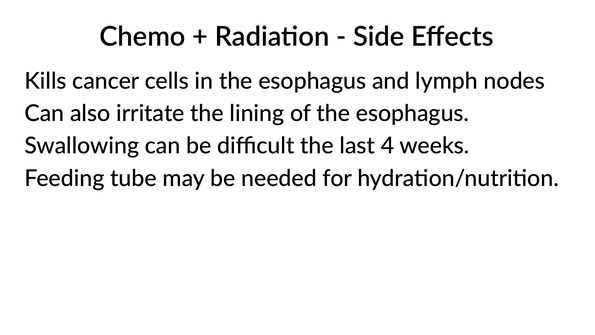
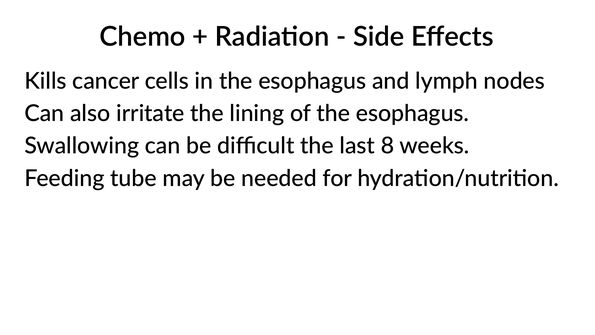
4: 4 -> 8
